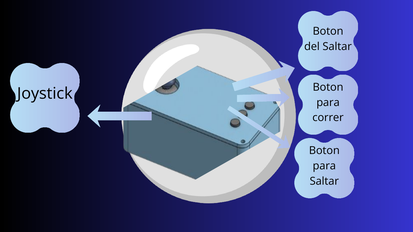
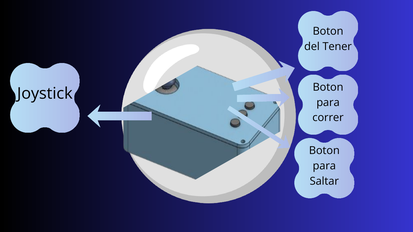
del Saltar: Saltar -> Tener
